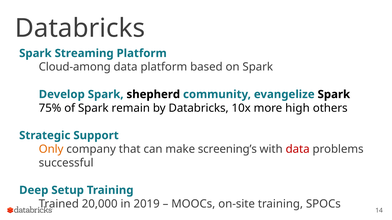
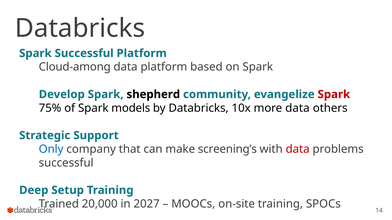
Spark Streaming: Streaming -> Successful
Spark at (334, 95) colour: black -> red
remain: remain -> models
more high: high -> data
Only colour: orange -> blue
2019: 2019 -> 2027
